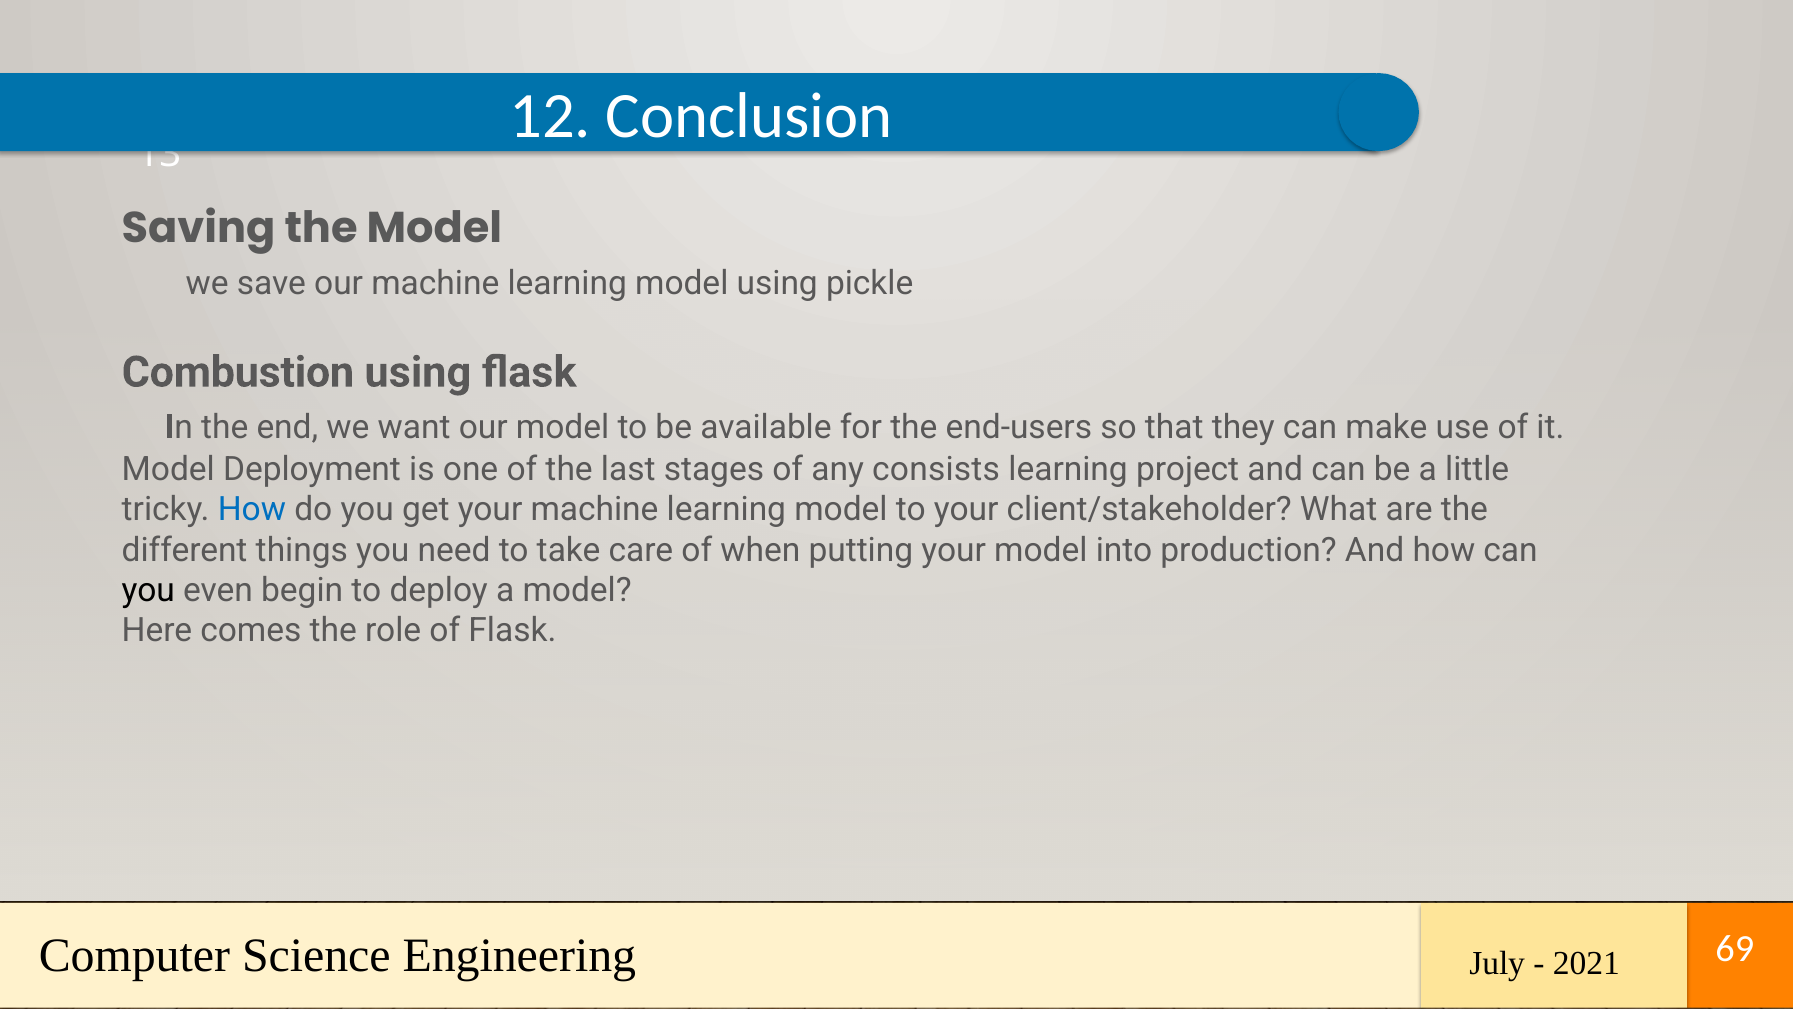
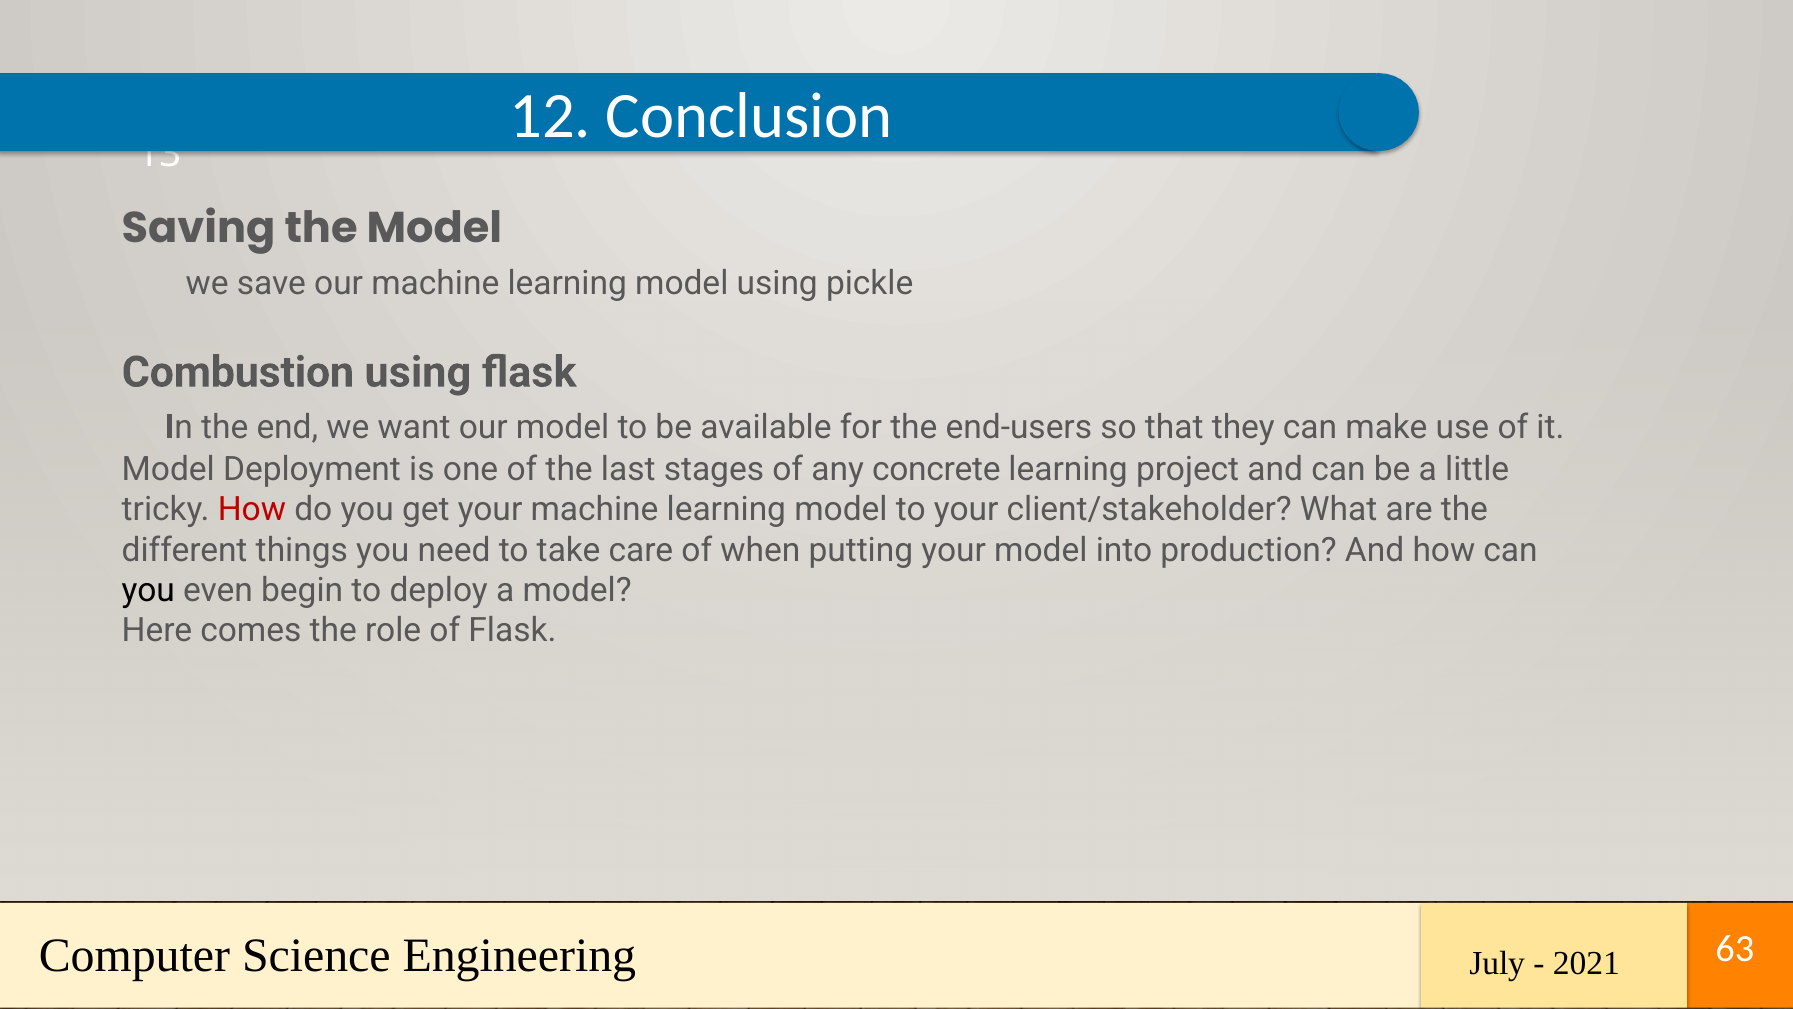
consists: consists -> concrete
How at (252, 510) colour: blue -> red
69: 69 -> 63
